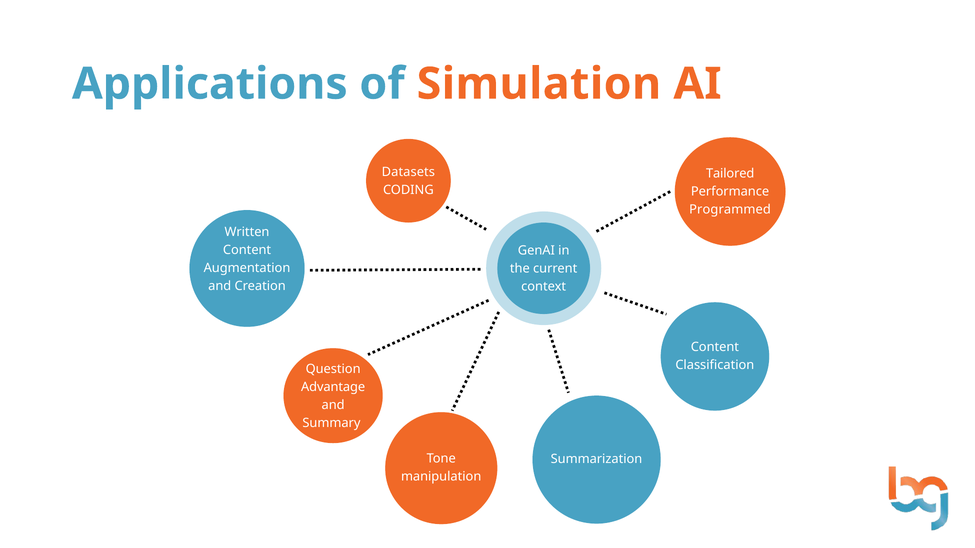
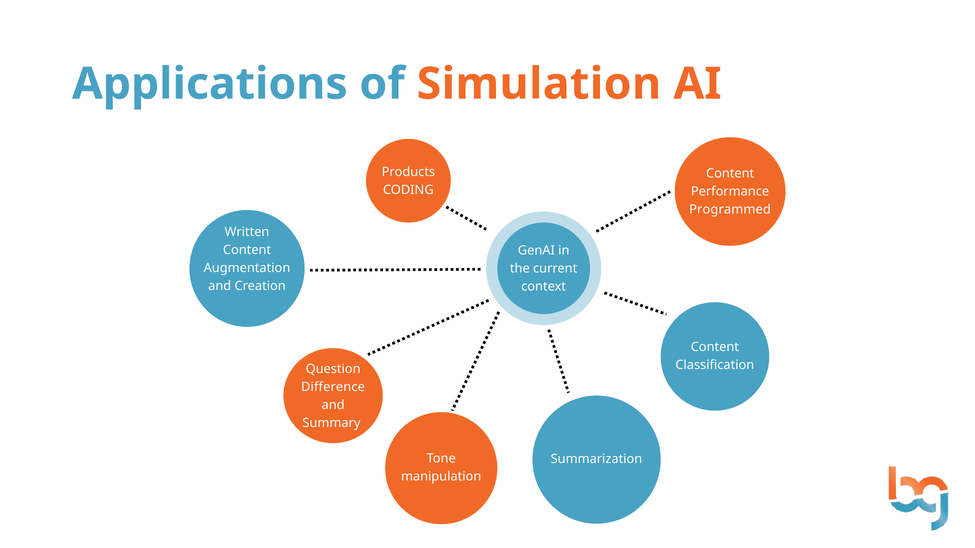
Datasets: Datasets -> Products
Tailored at (730, 174): Tailored -> Content
Advantage: Advantage -> Difference
